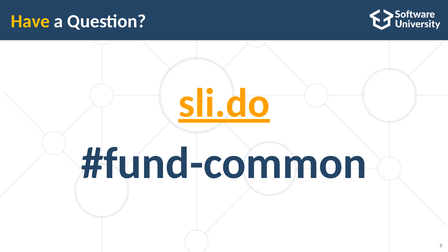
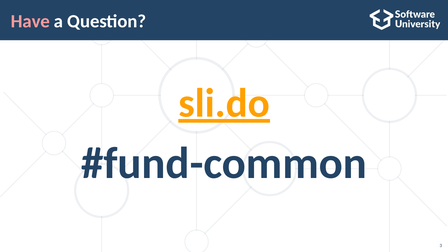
Have colour: yellow -> pink
